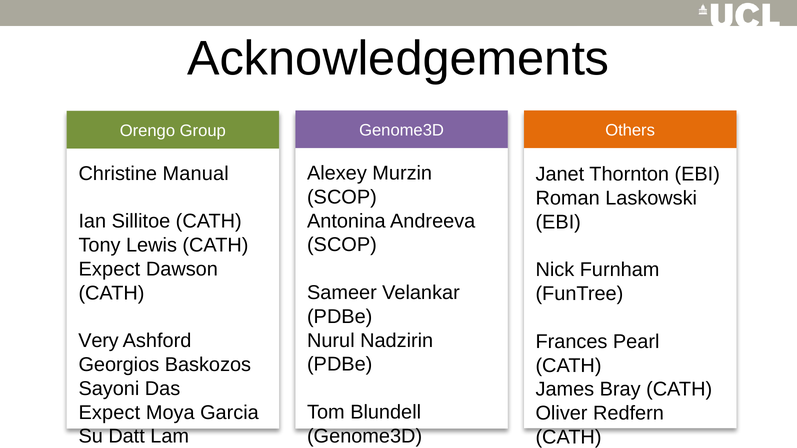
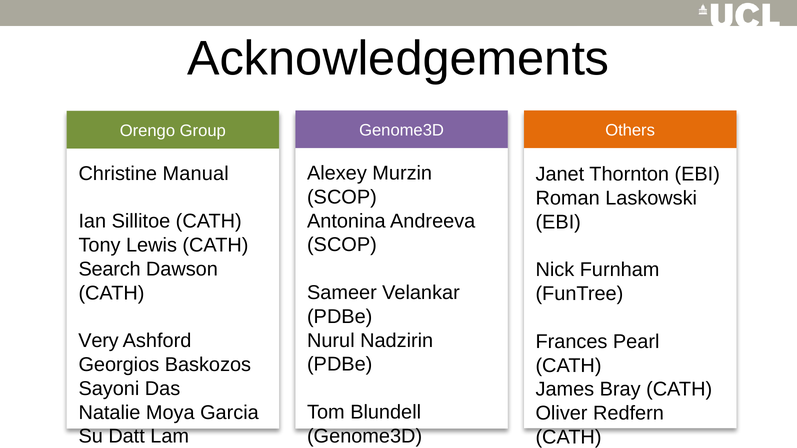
Expect at (109, 269): Expect -> Search
Expect at (109, 413): Expect -> Natalie
